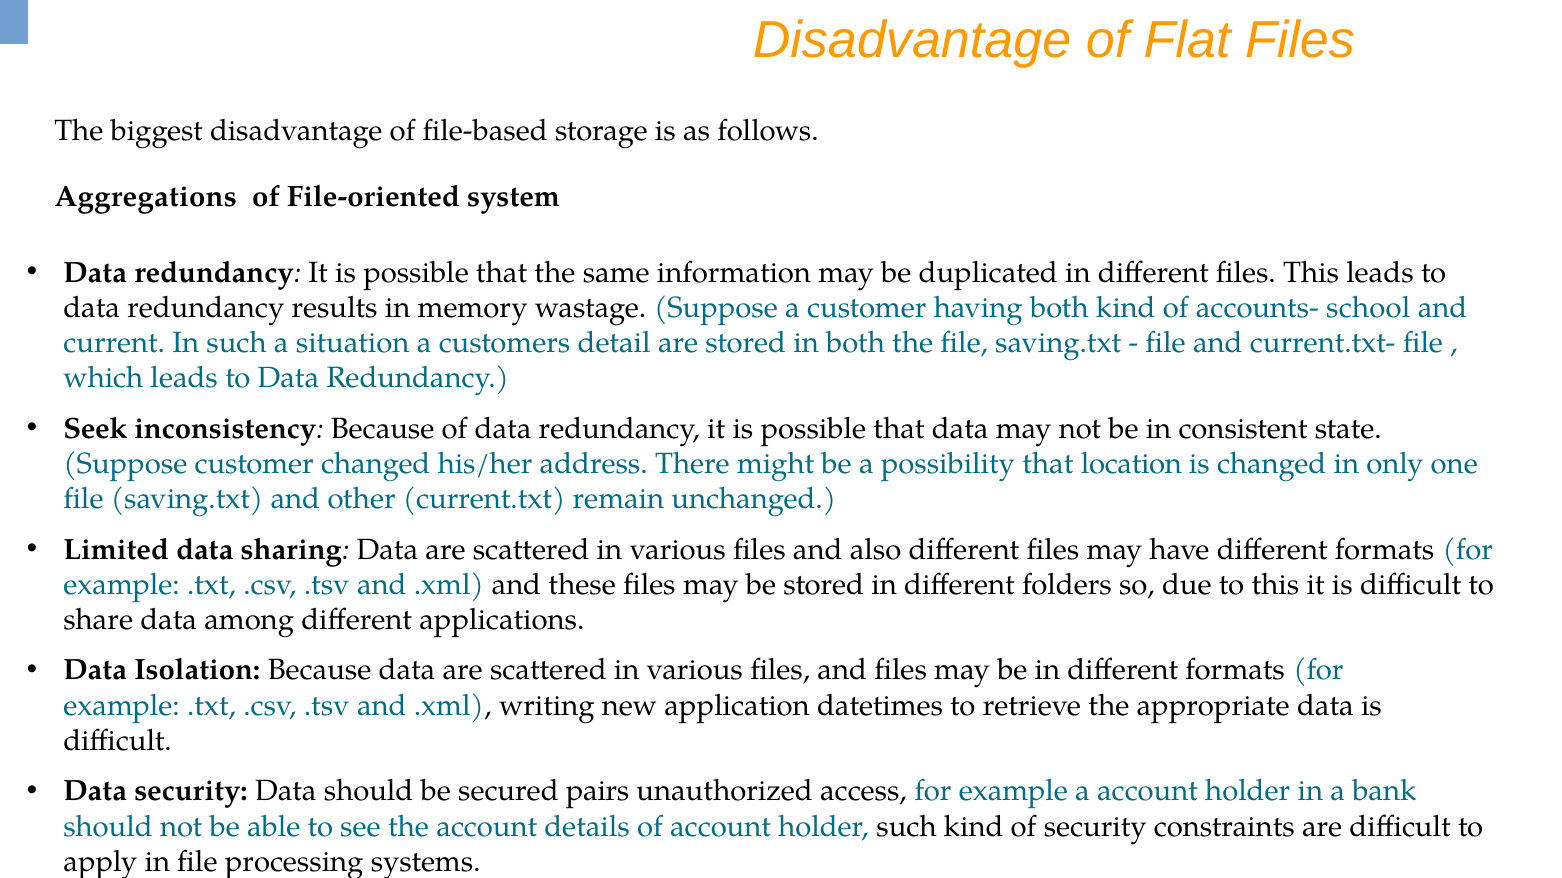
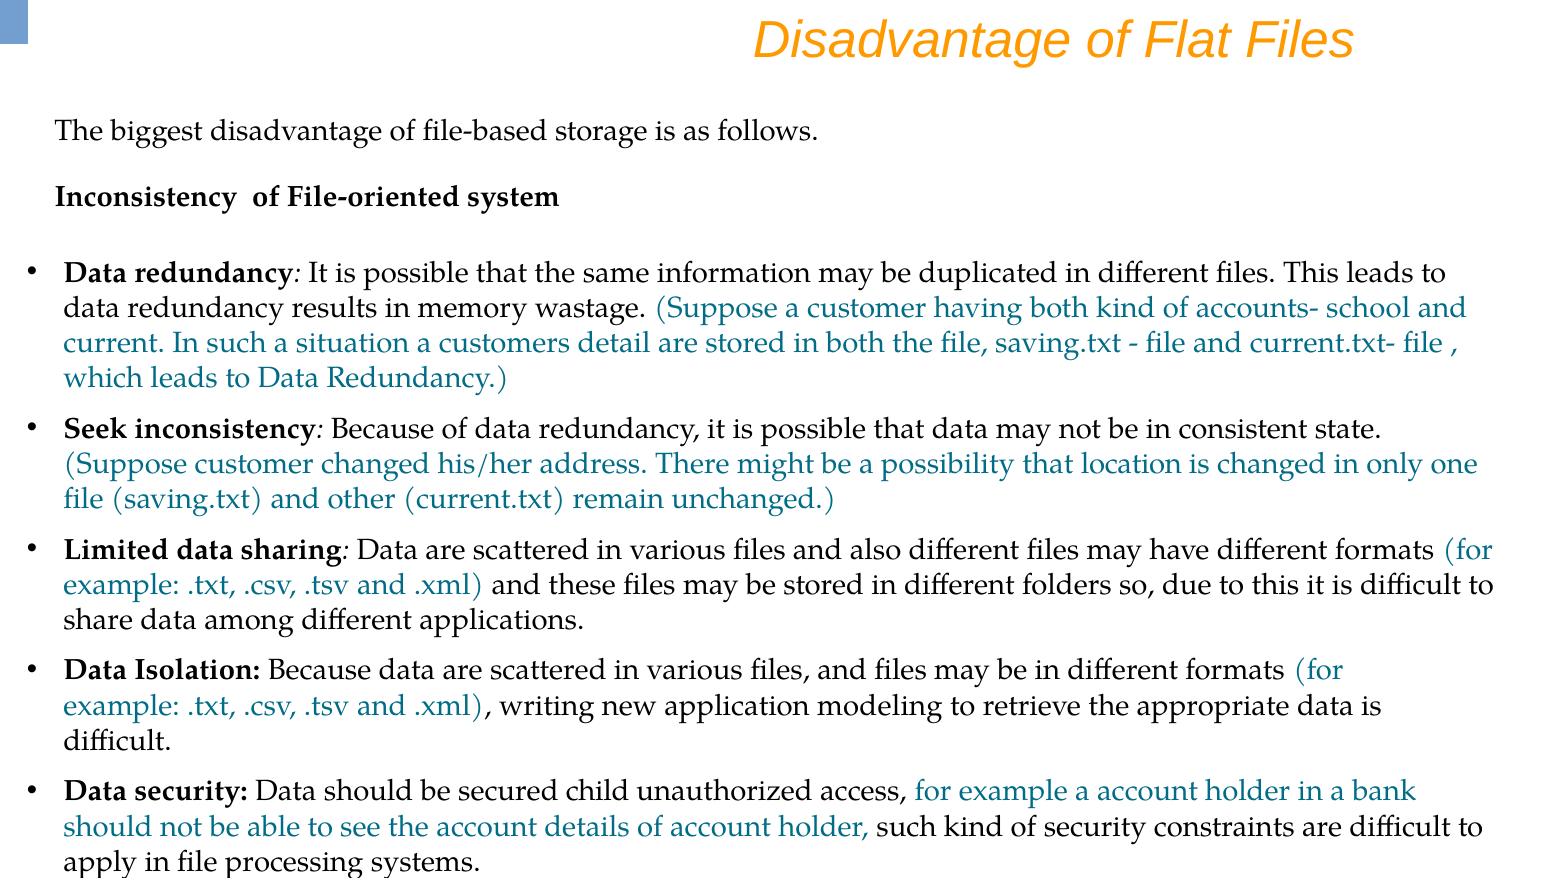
Aggregations at (146, 197): Aggregations -> Inconsistency
datetimes: datetimes -> modeling
pairs: pairs -> child
